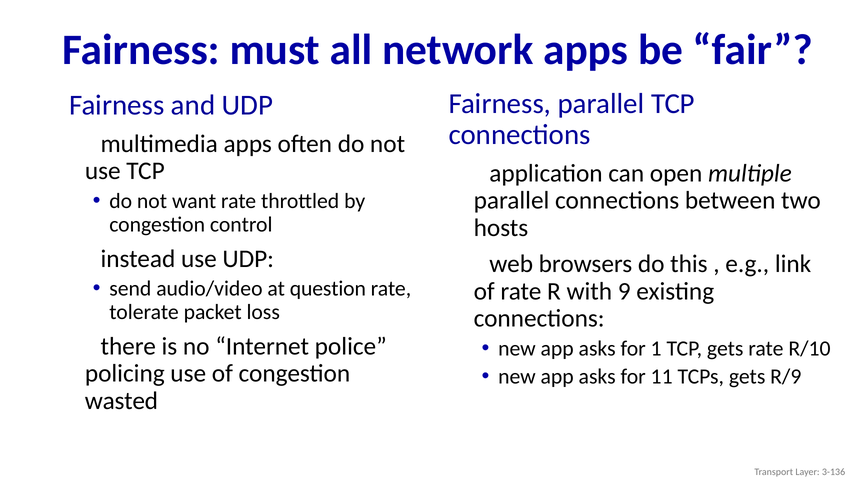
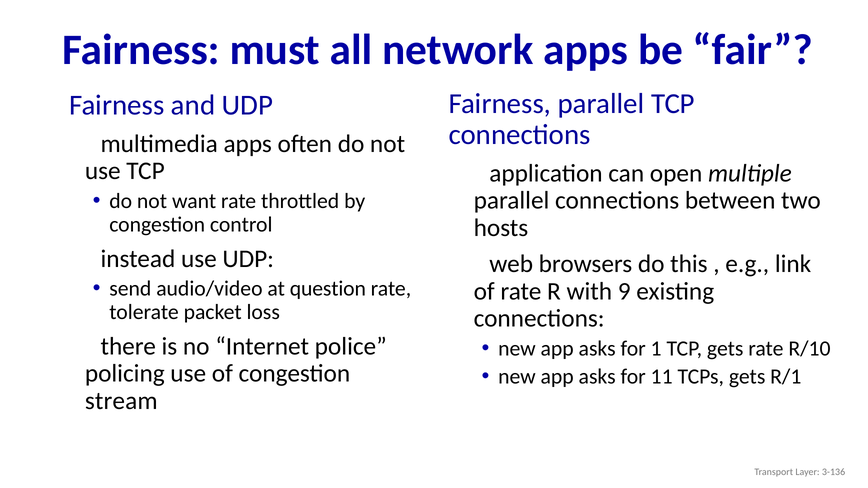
R/9: R/9 -> R/1
wasted: wasted -> stream
